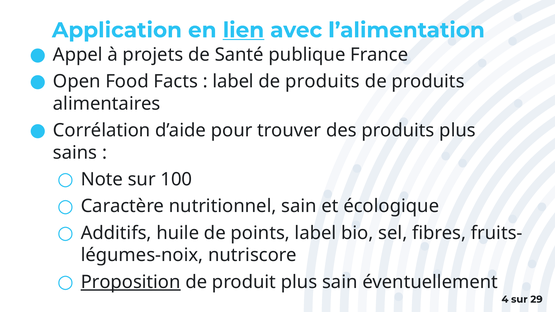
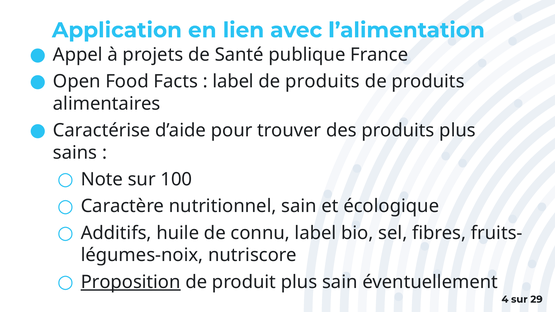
lien underline: present -> none
Corrélation: Corrélation -> Caractérise
points: points -> connu
